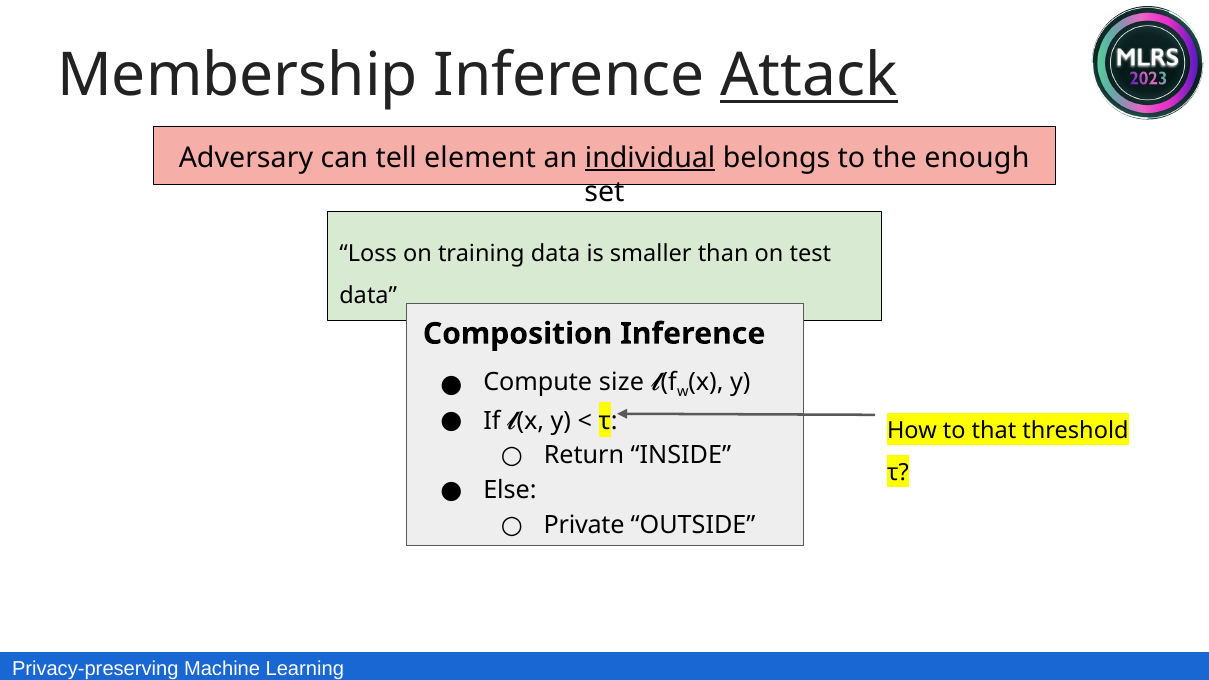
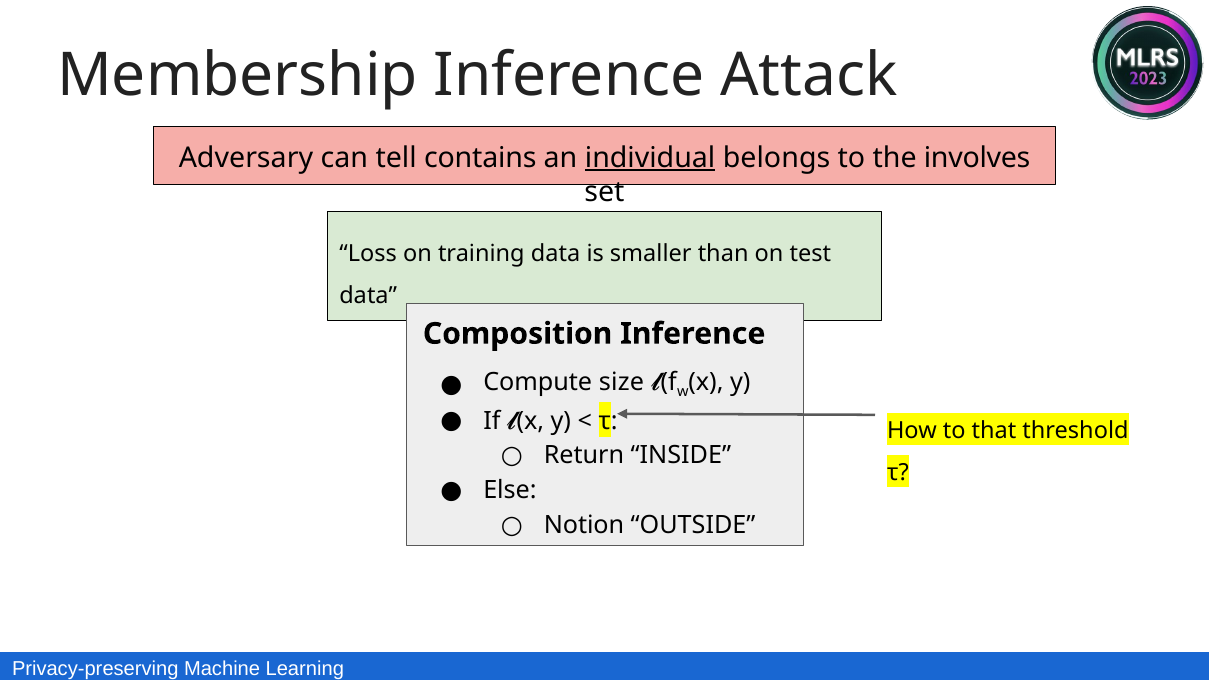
Attack underline: present -> none
element: element -> contains
enough: enough -> involves
Private: Private -> Notion
